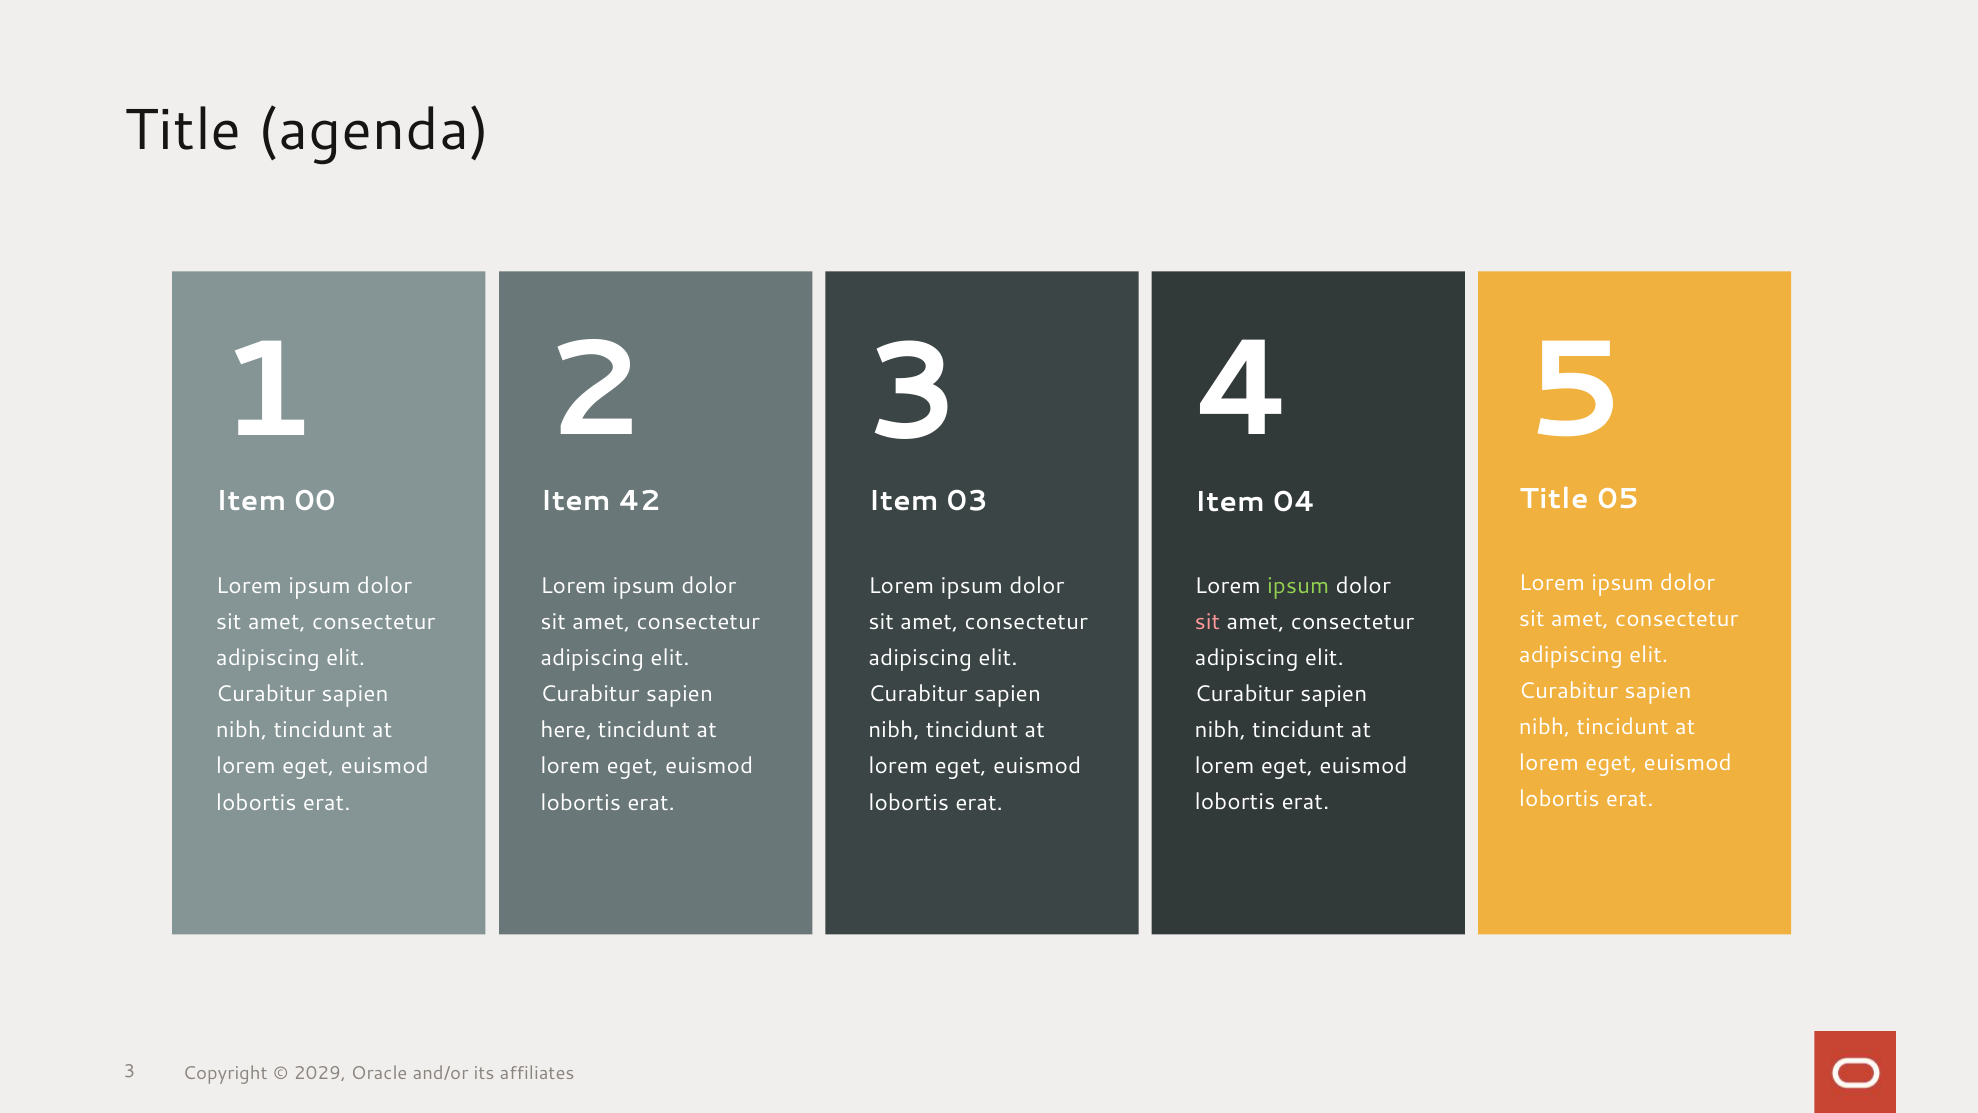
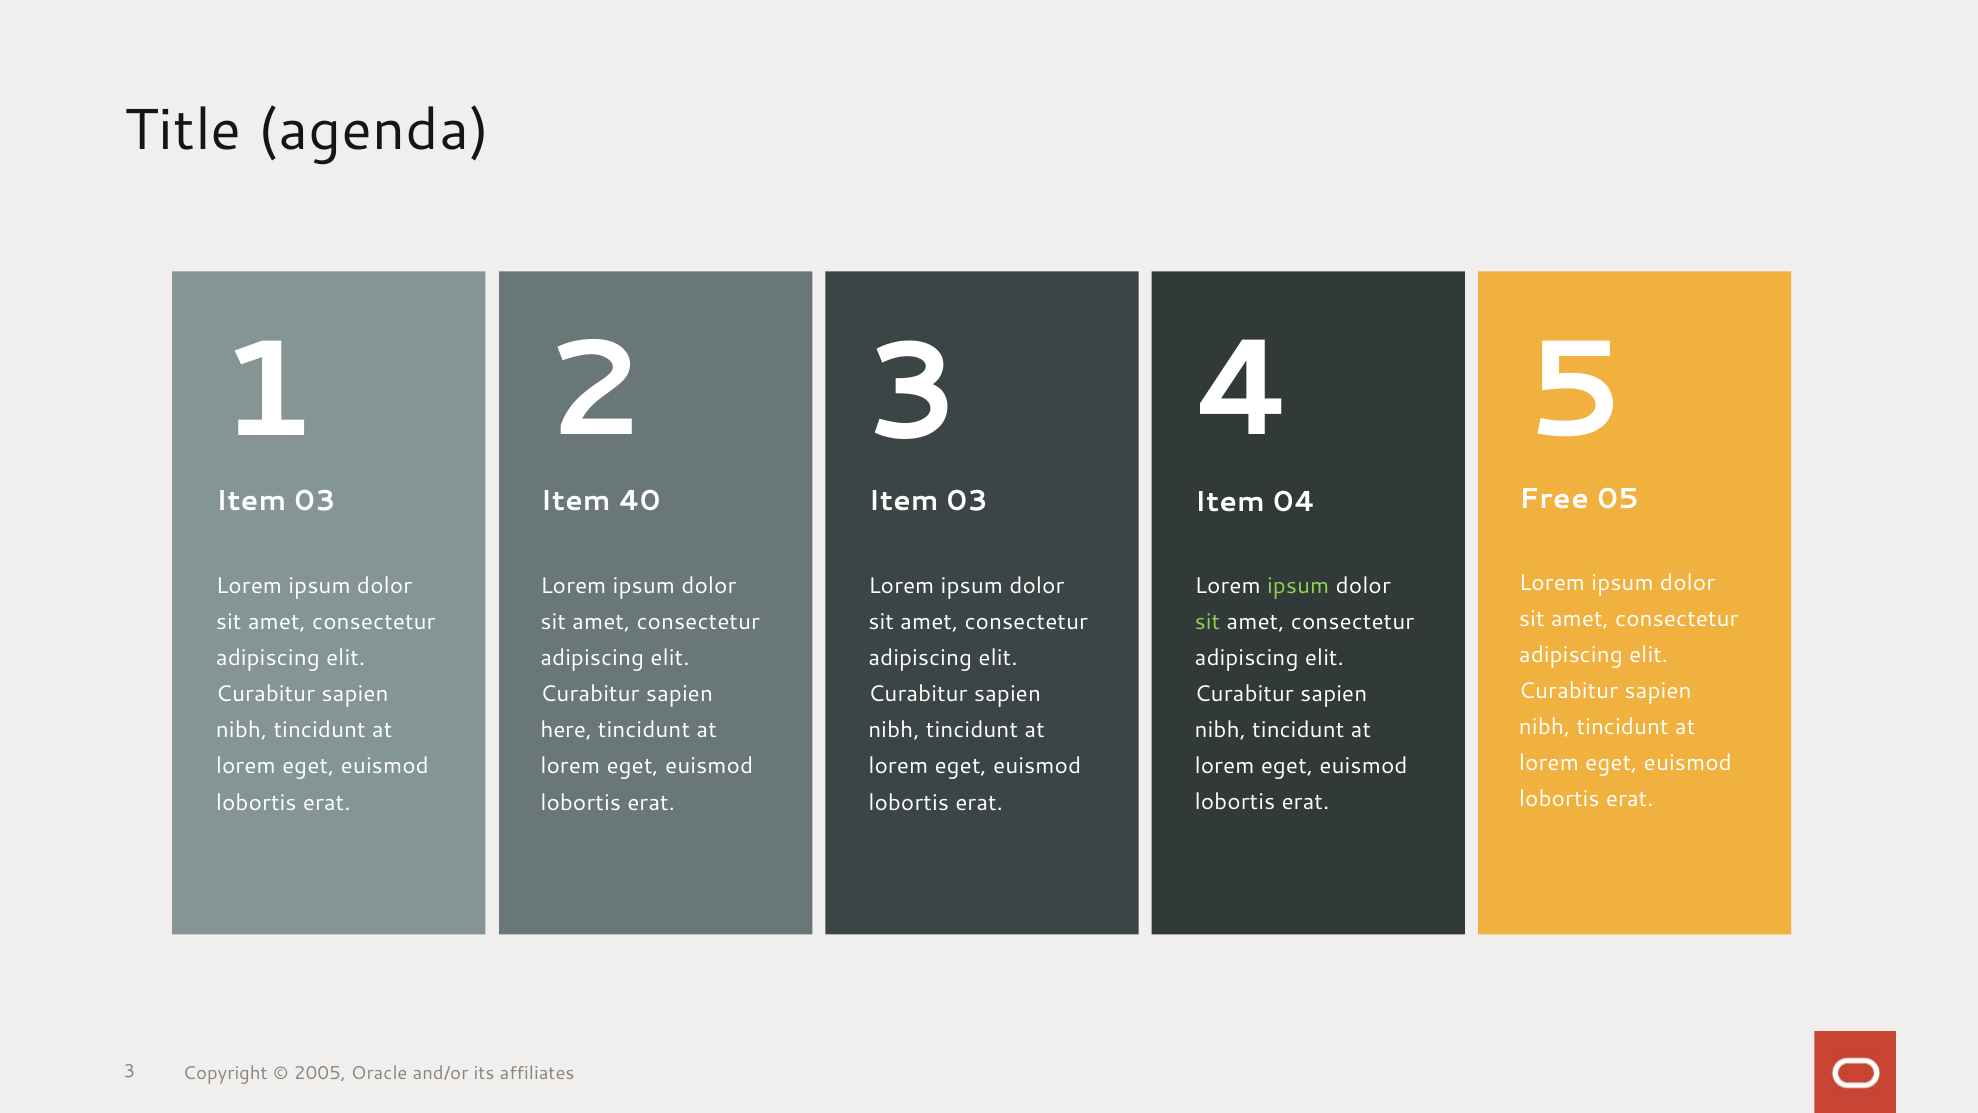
Title at (1554, 498): Title -> Free
00 at (315, 500): 00 -> 03
42: 42 -> 40
sit at (1207, 622) colour: pink -> light green
2029: 2029 -> 2005
